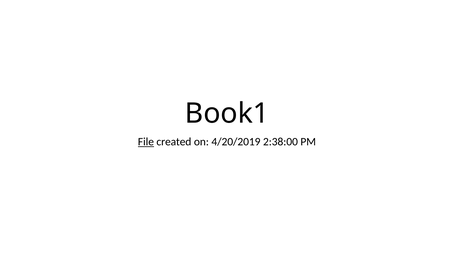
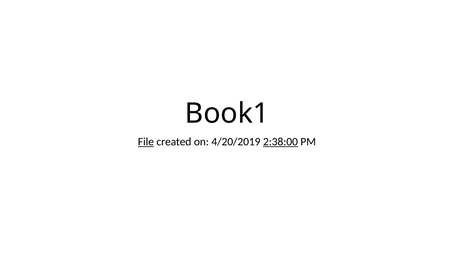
2:38:00 underline: none -> present
